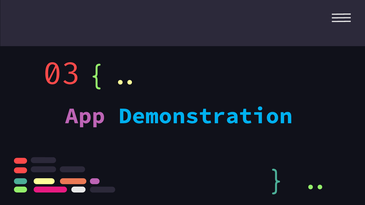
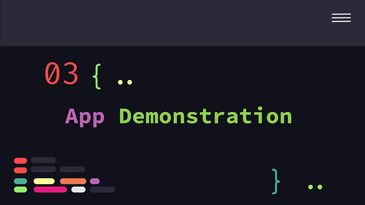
Demonstration colour: light blue -> light green
